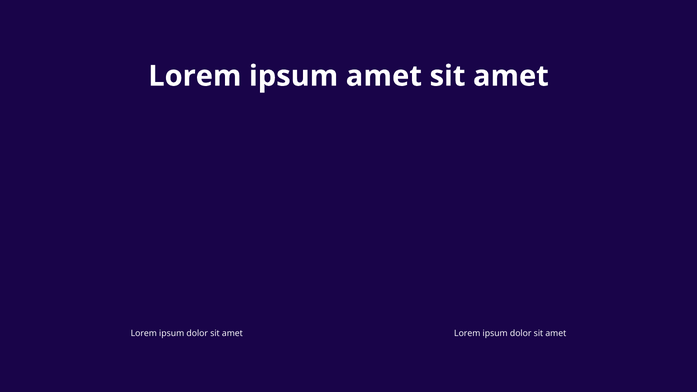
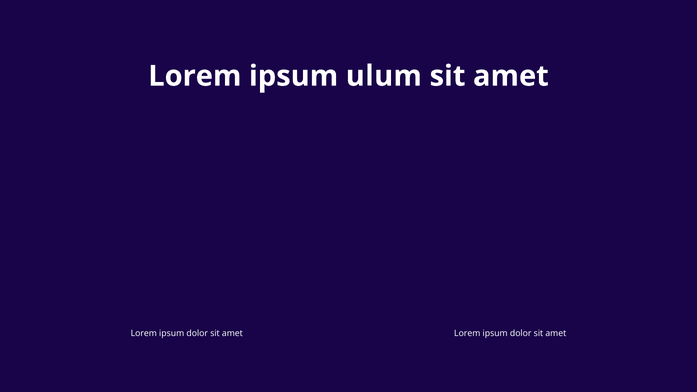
ipsum amet: amet -> ulum
